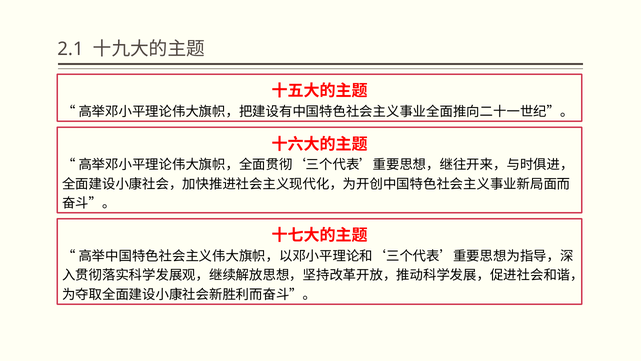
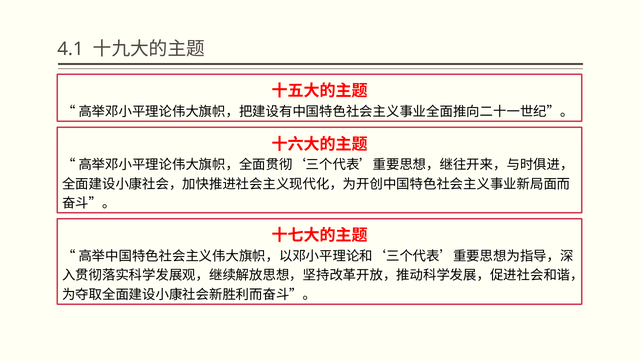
2.1: 2.1 -> 4.1
